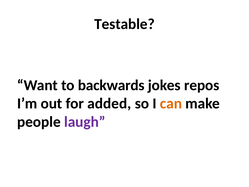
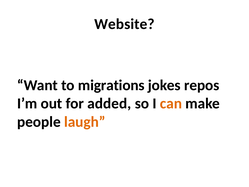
Testable: Testable -> Website
backwards: backwards -> migrations
laugh colour: purple -> orange
